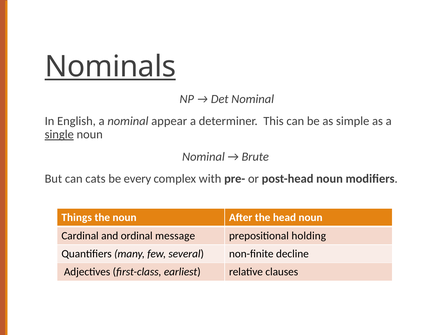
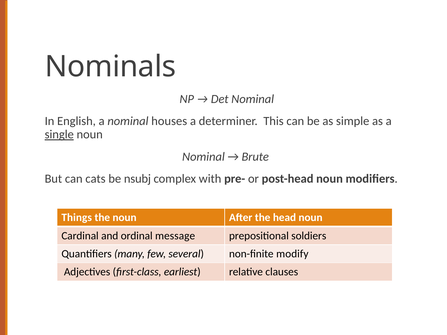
Nominals underline: present -> none
appear: appear -> houses
every: every -> nsubj
holding: holding -> soldiers
decline: decline -> modify
